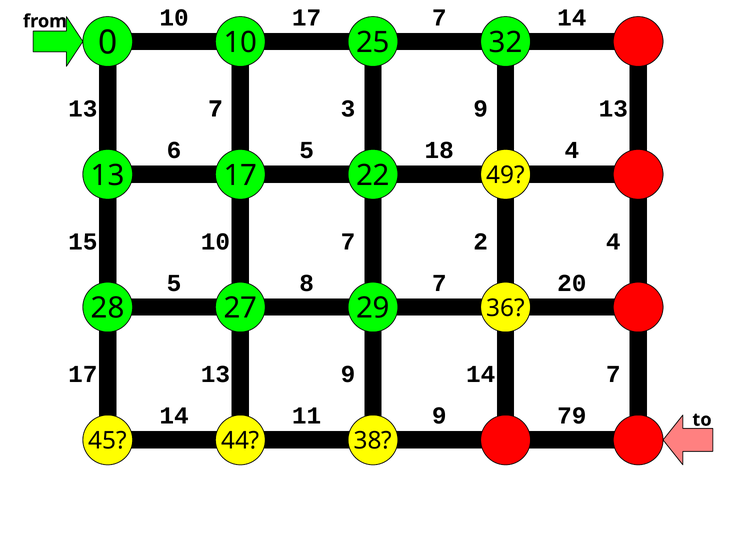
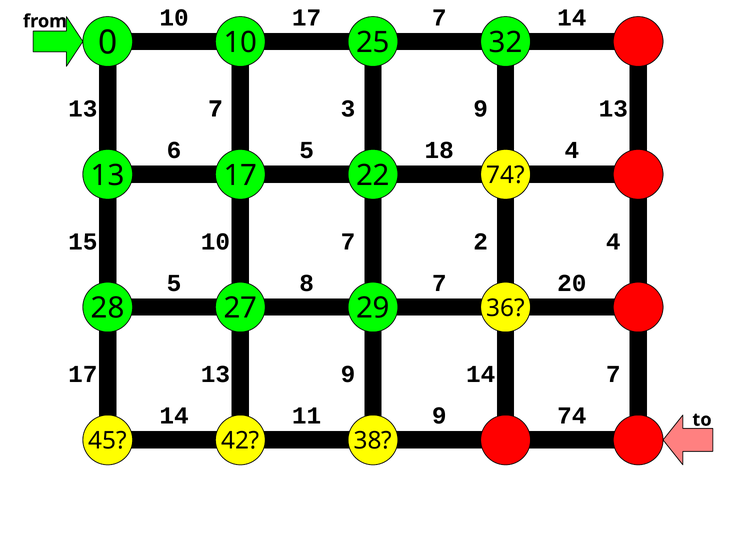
49 at (506, 175): 49 -> 74
9 79: 79 -> 74
44: 44 -> 42
